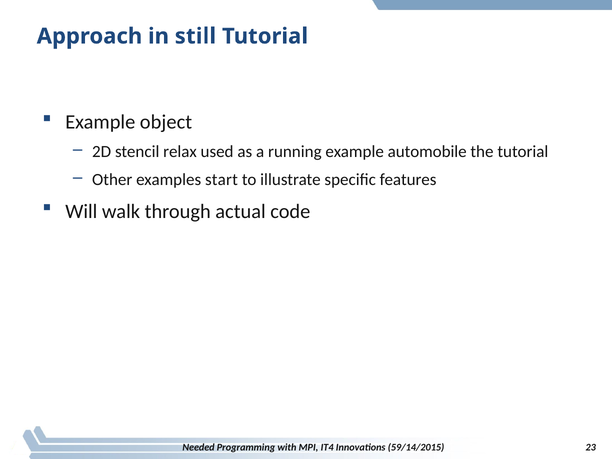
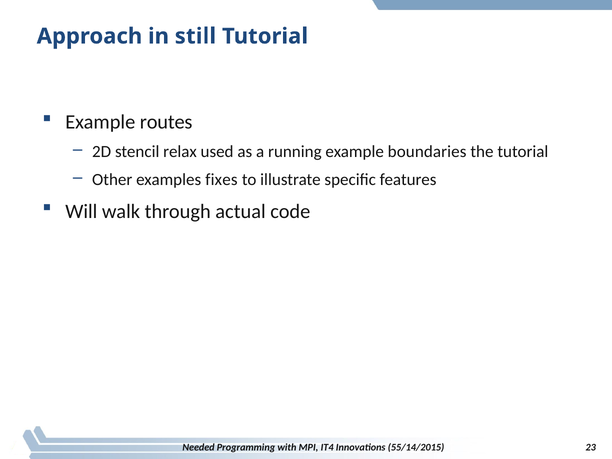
object: object -> routes
automobile: automobile -> boundaries
start: start -> fixes
59/14/2015: 59/14/2015 -> 55/14/2015
